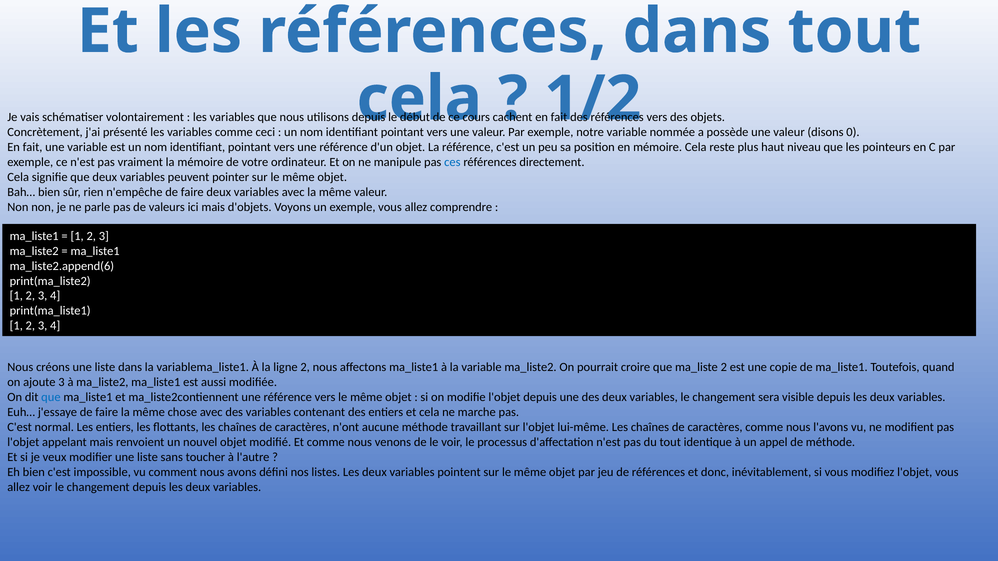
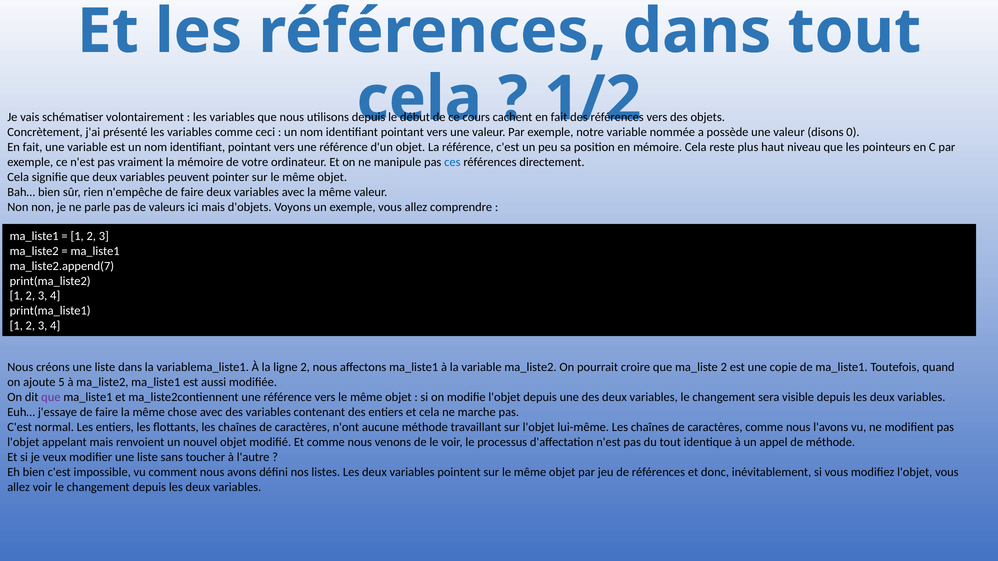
ma_liste2.append(6: ma_liste2.append(6 -> ma_liste2.append(7
ajoute 3: 3 -> 5
que at (51, 397) colour: blue -> purple
